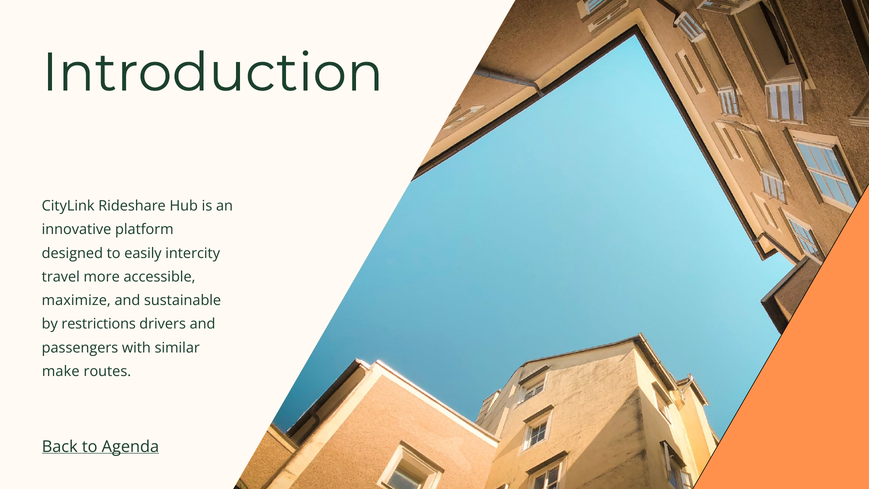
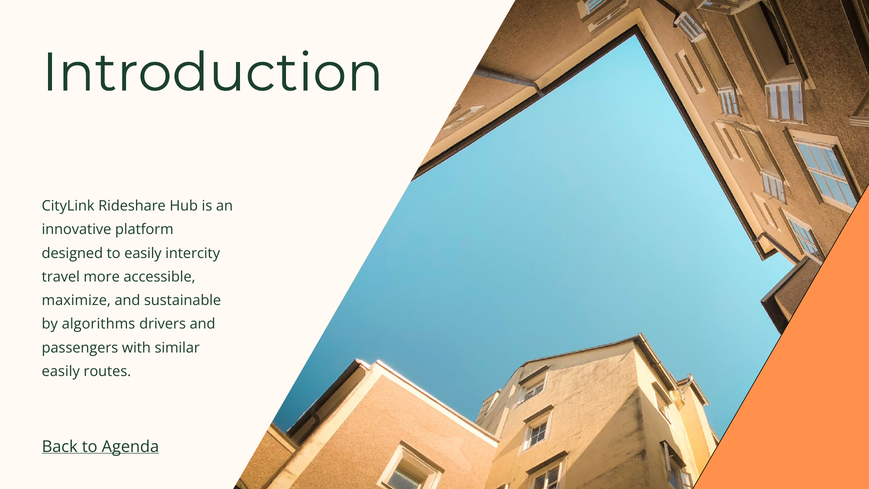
restrictions: restrictions -> algorithms
make at (61, 371): make -> easily
